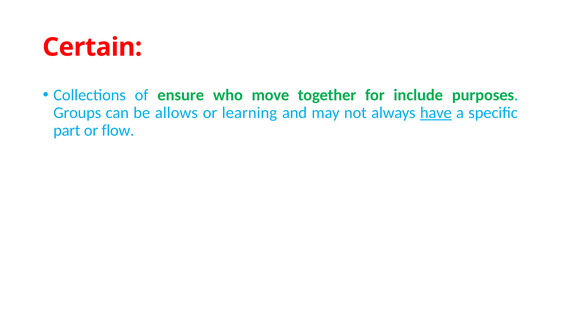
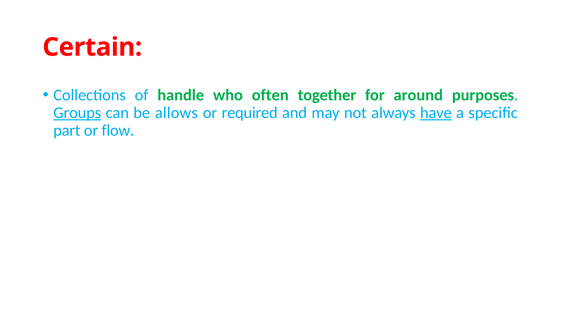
ensure: ensure -> handle
move: move -> often
include: include -> around
Groups underline: none -> present
learning: learning -> required
